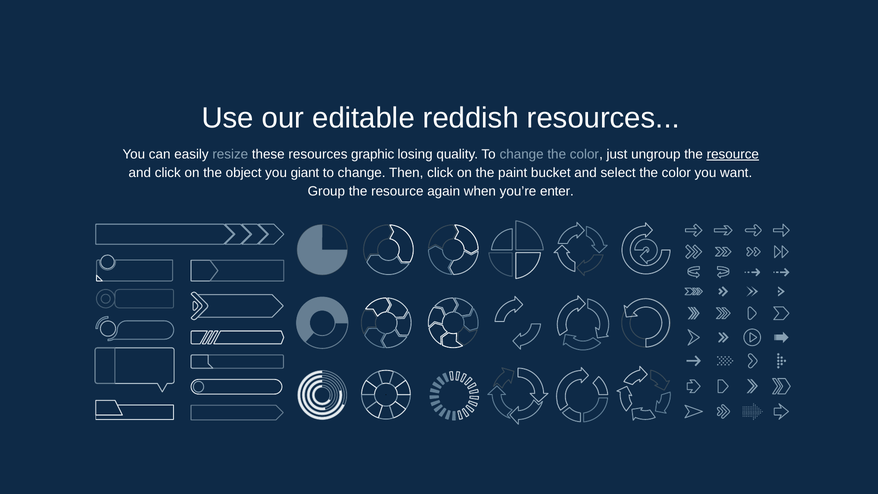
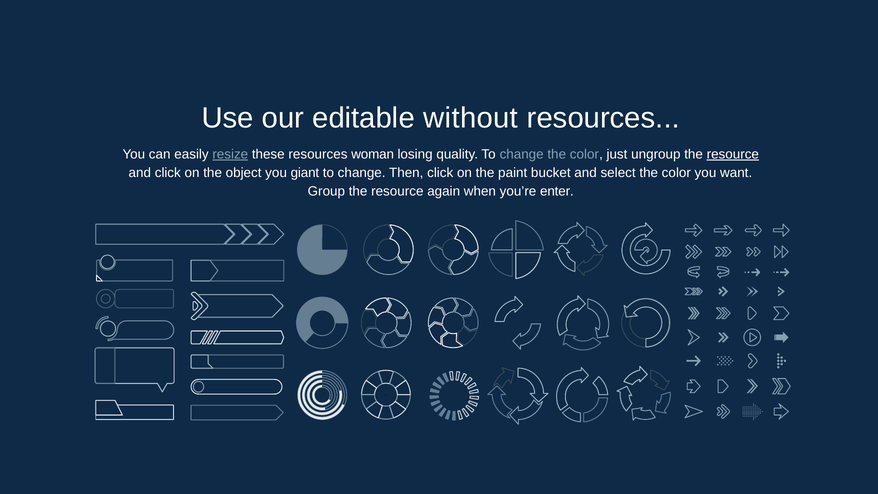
reddish: reddish -> without
resize underline: none -> present
graphic: graphic -> woman
